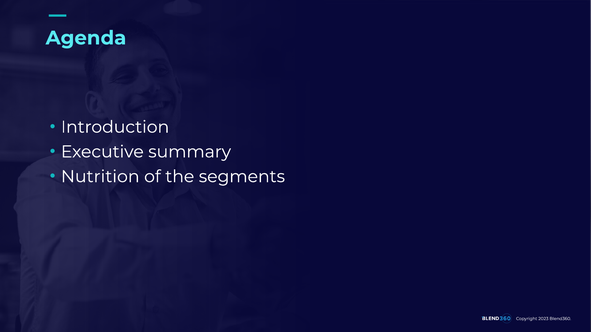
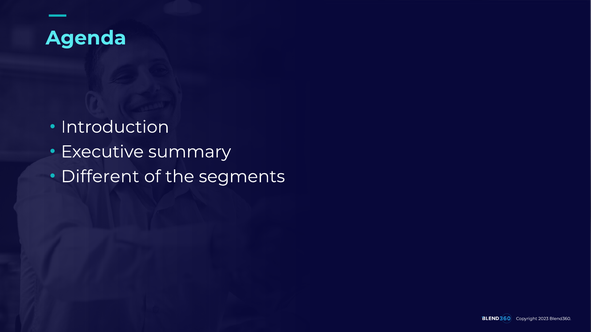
Nutrition: Nutrition -> Different
